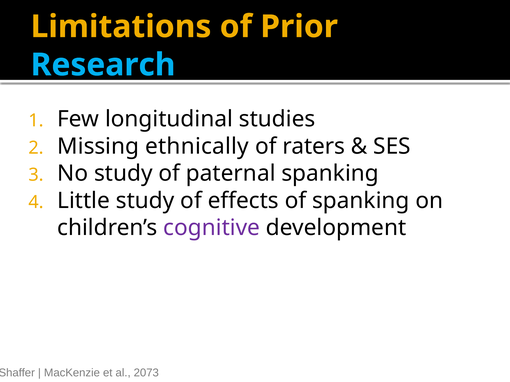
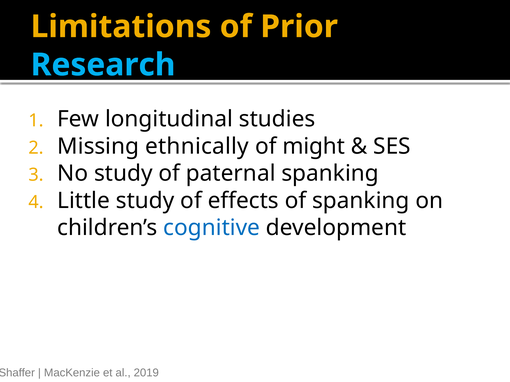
raters: raters -> might
cognitive colour: purple -> blue
2073: 2073 -> 2019
